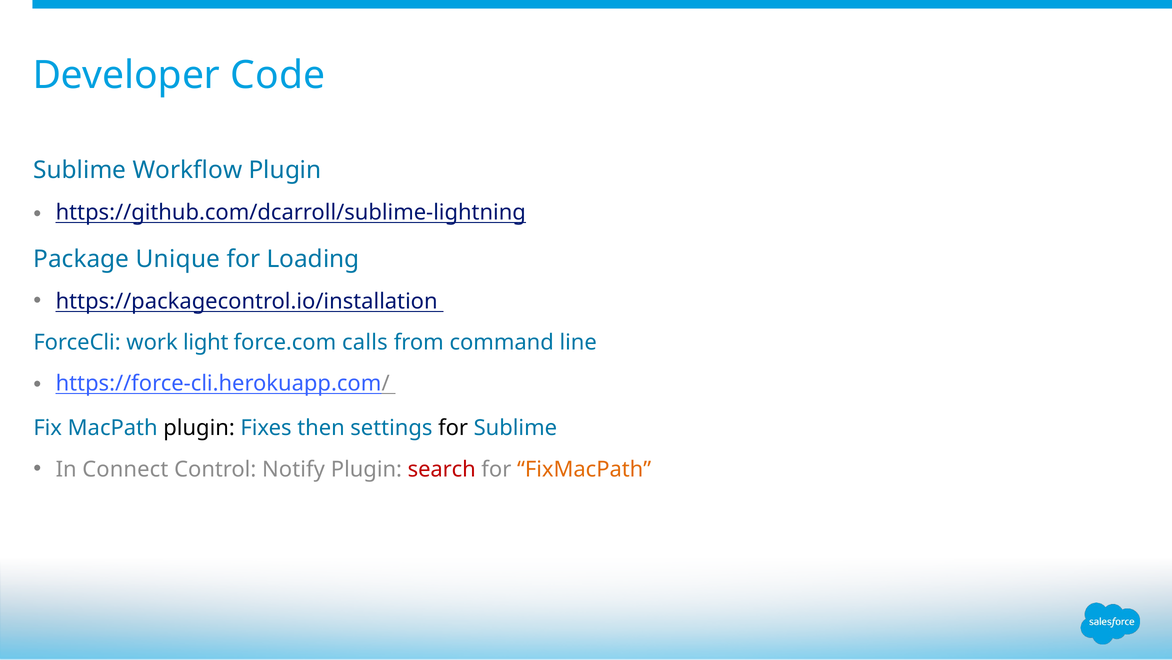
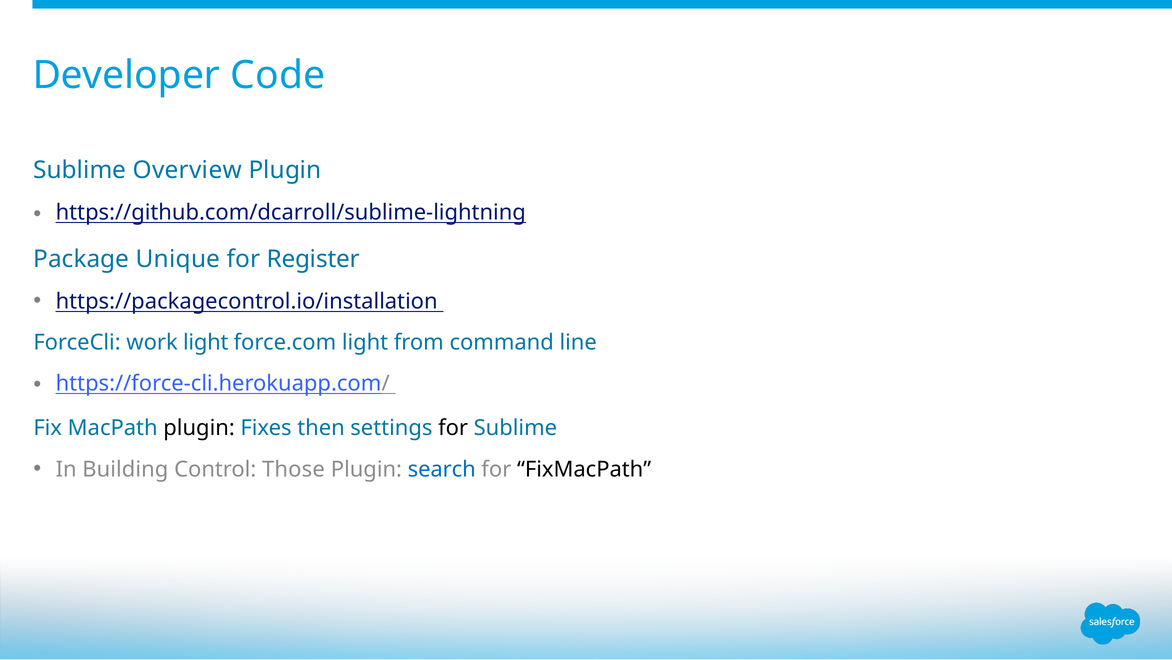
Workflow: Workflow -> Overview
Loading: Loading -> Register
force.com calls: calls -> light
Connect: Connect -> Building
Notify: Notify -> Those
search colour: red -> blue
FixMacPath colour: orange -> black
